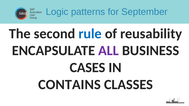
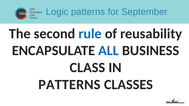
ALL colour: purple -> blue
CASES: CASES -> CLASS
CONTAINS at (69, 85): CONTAINS -> PATTERNS
